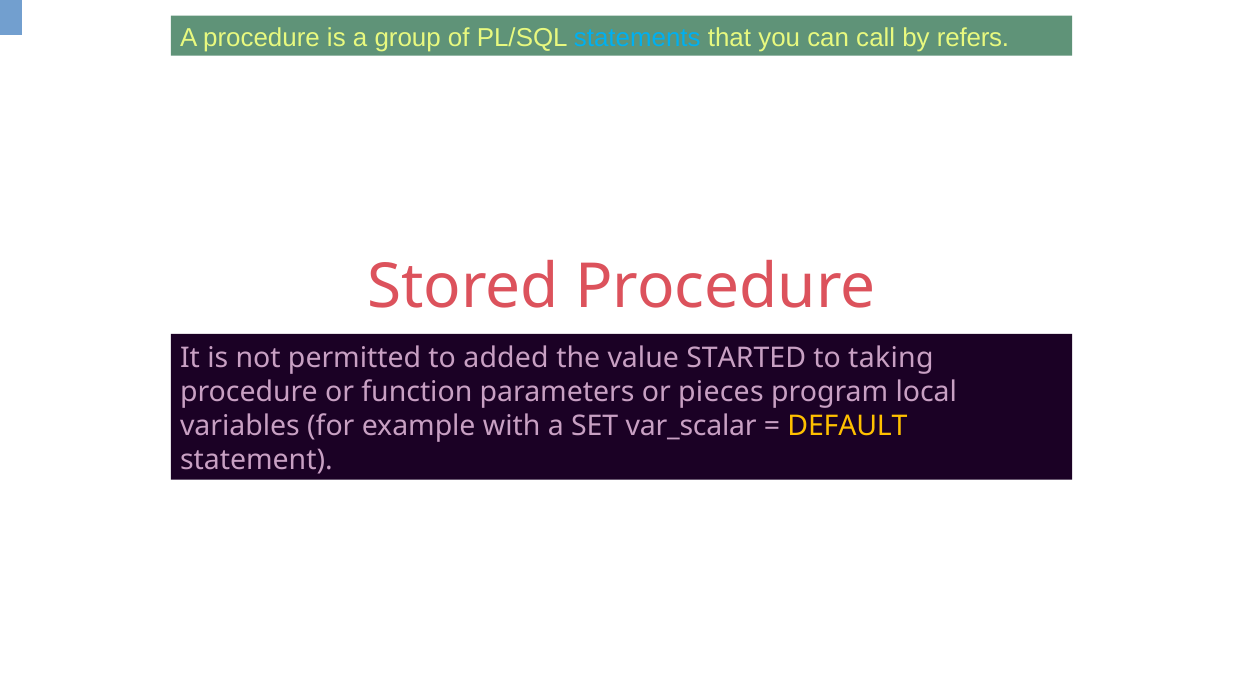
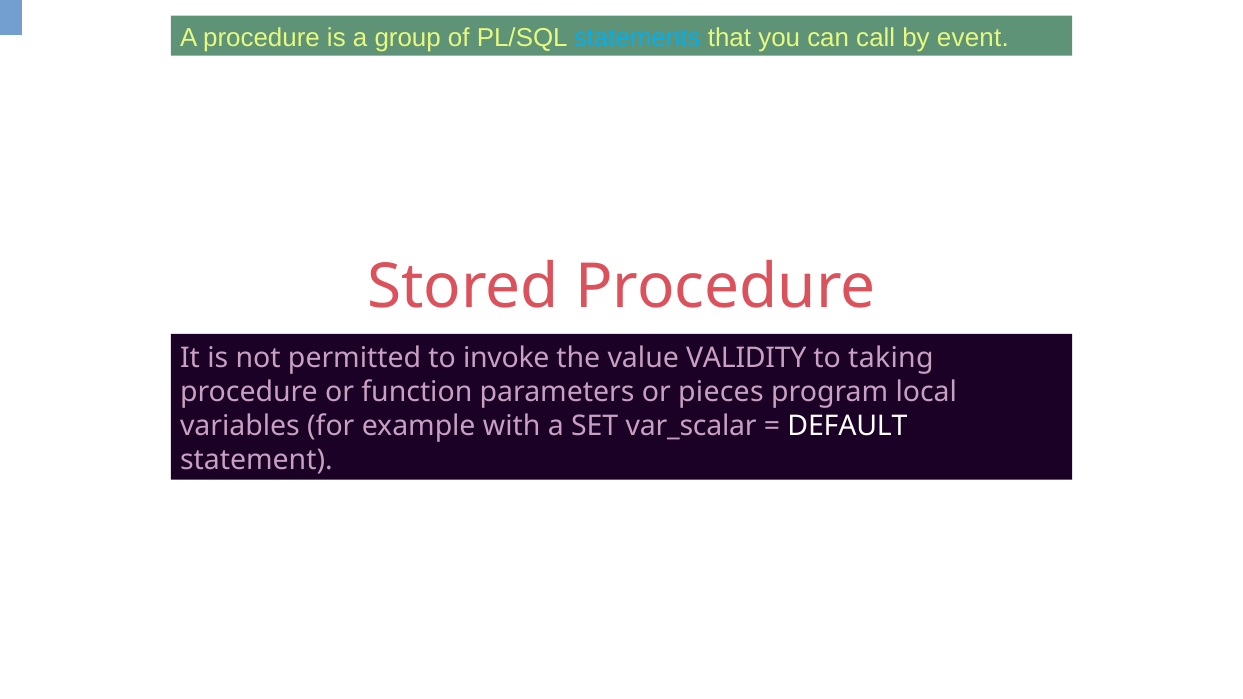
refers: refers -> event
added: added -> invoke
STARTED: STARTED -> VALIDITY
DEFAULT colour: yellow -> white
